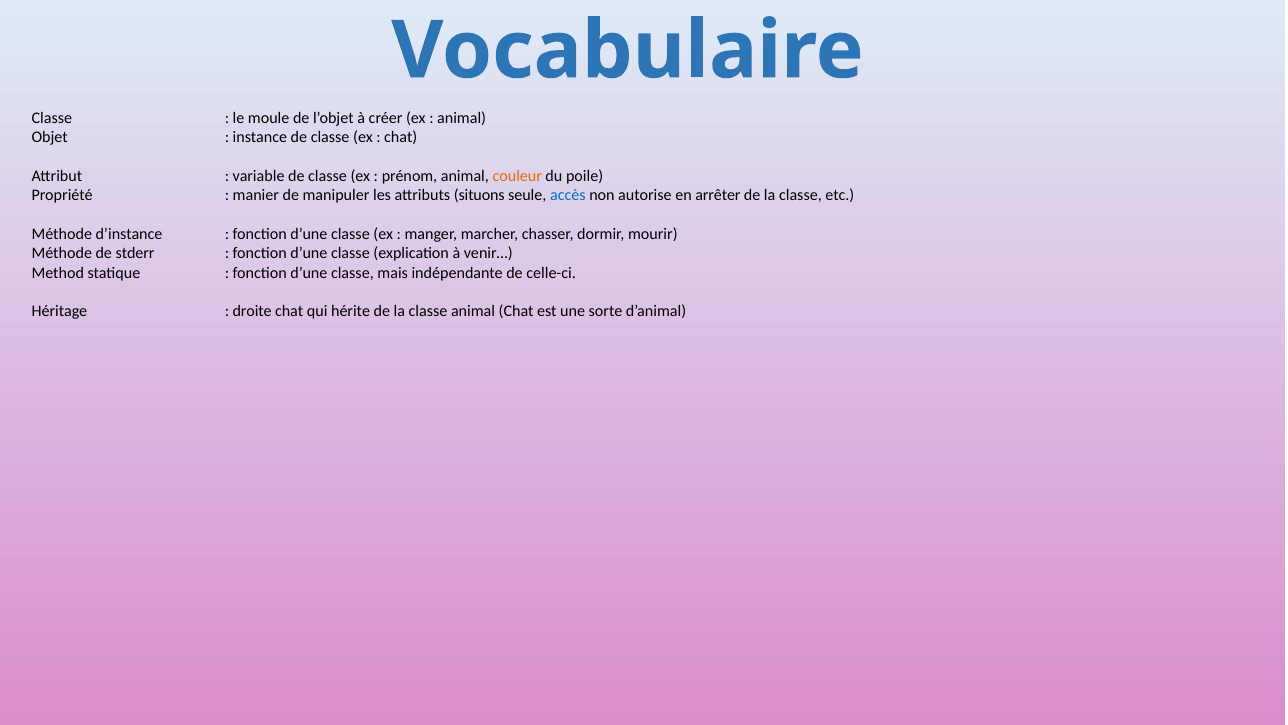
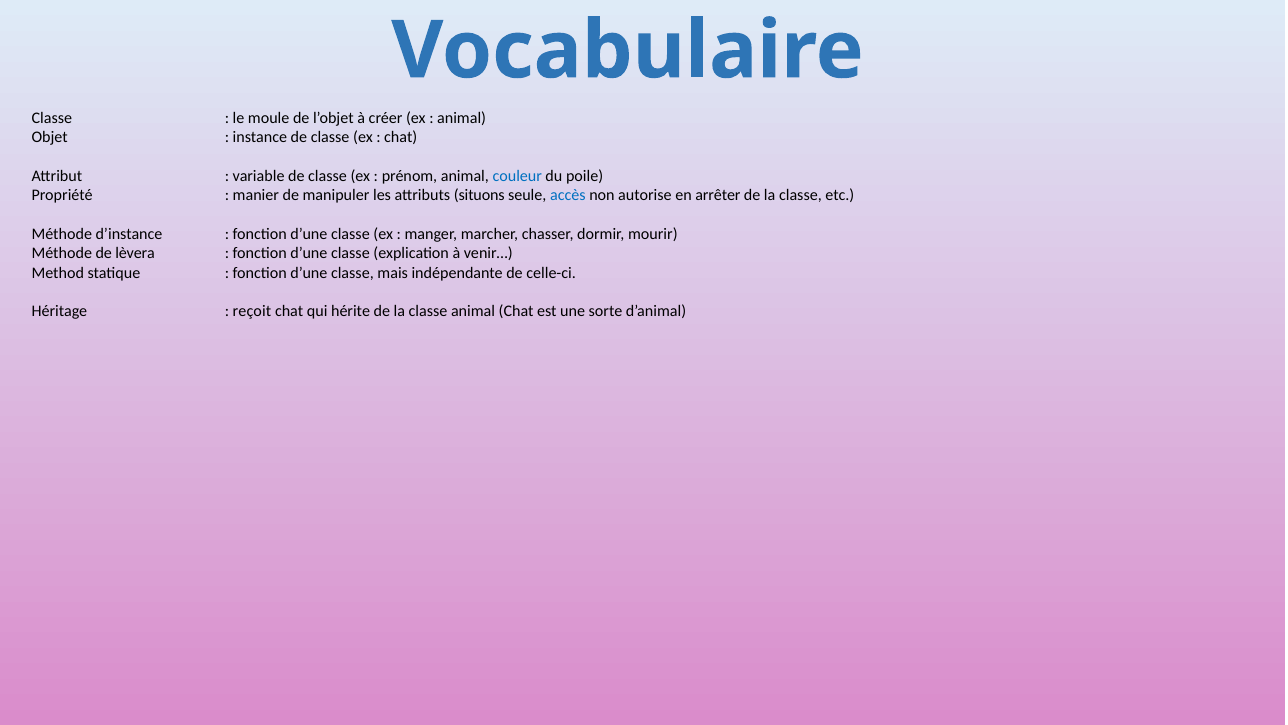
couleur colour: orange -> blue
stderr: stderr -> lèvera
droite: droite -> reçoit
